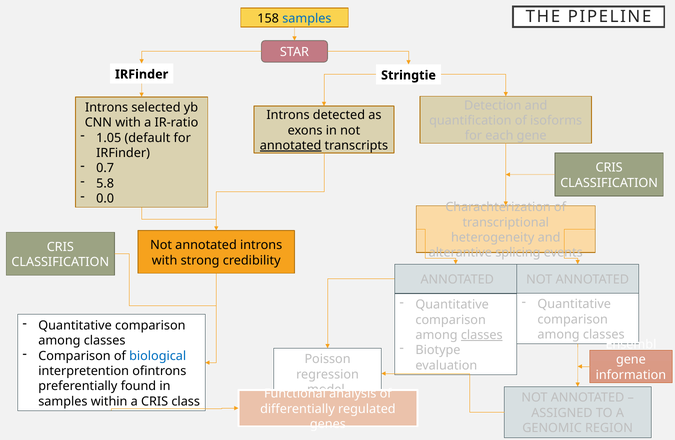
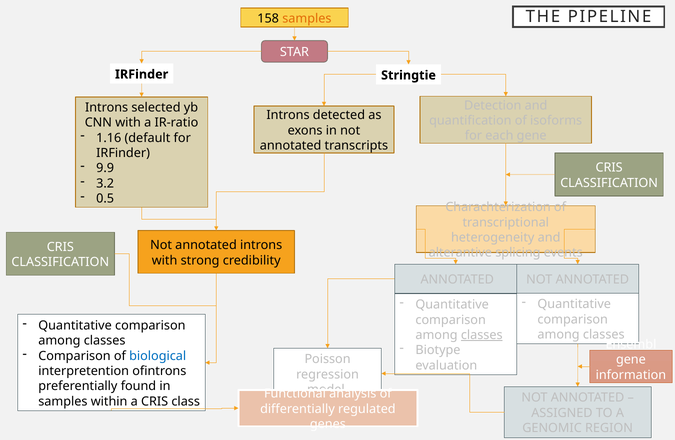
samples at (307, 18) colour: blue -> orange
1.05: 1.05 -> 1.16
annotated at (291, 145) underline: present -> none
0.7: 0.7 -> 9.9
5.8: 5.8 -> 3.2
0.0: 0.0 -> 0.5
